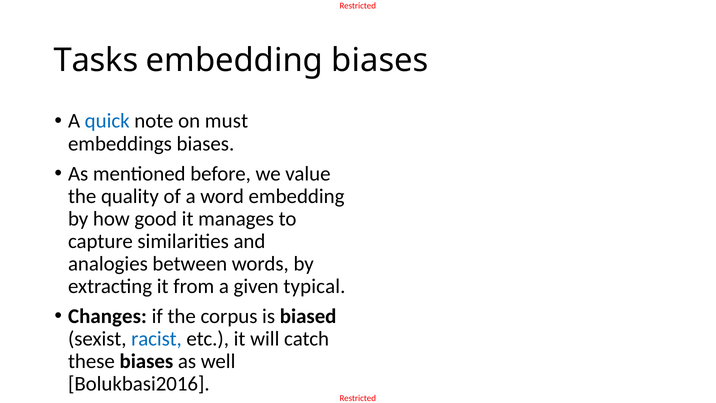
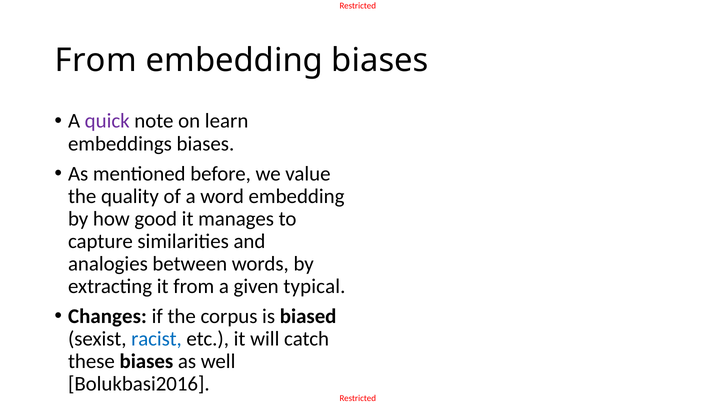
Tasks at (96, 60): Tasks -> From
quick colour: blue -> purple
must: must -> learn
